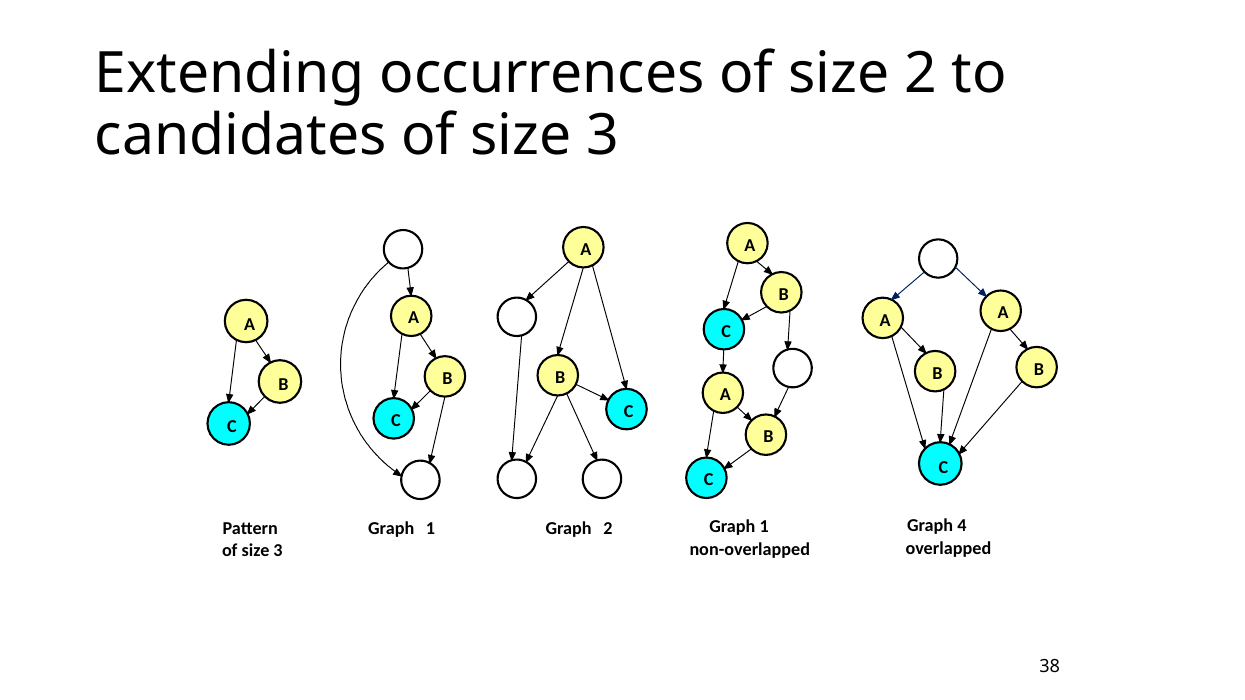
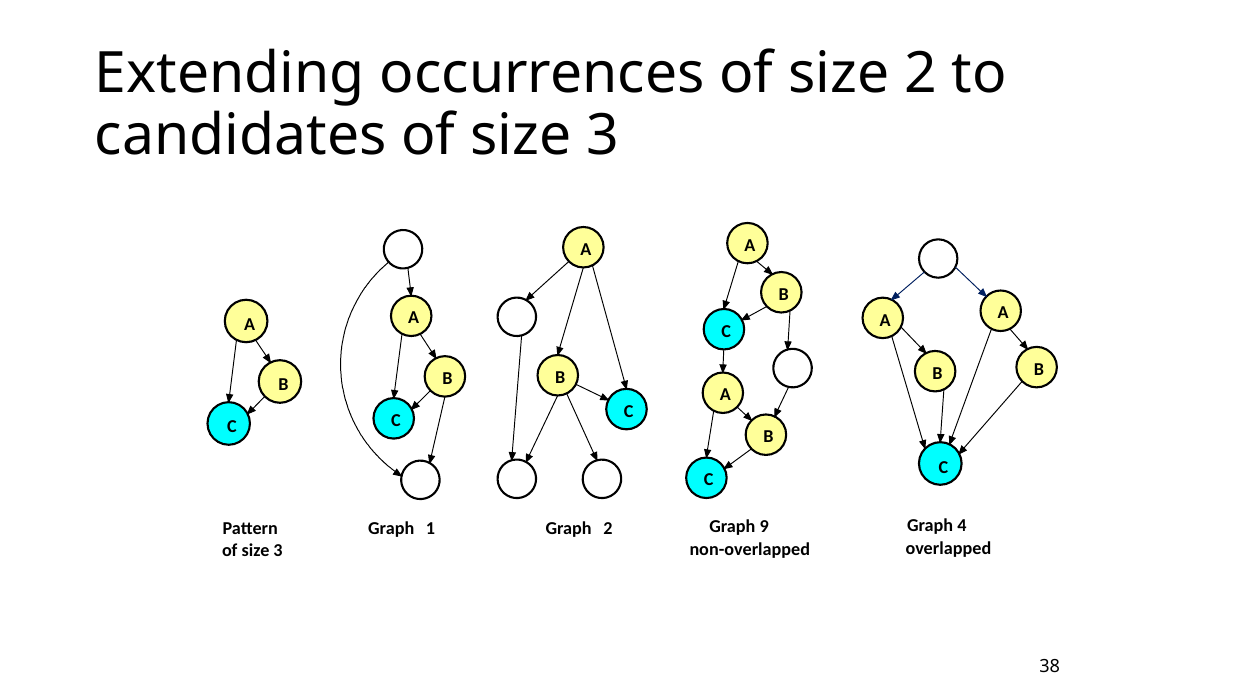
2 Graph 1: 1 -> 9
